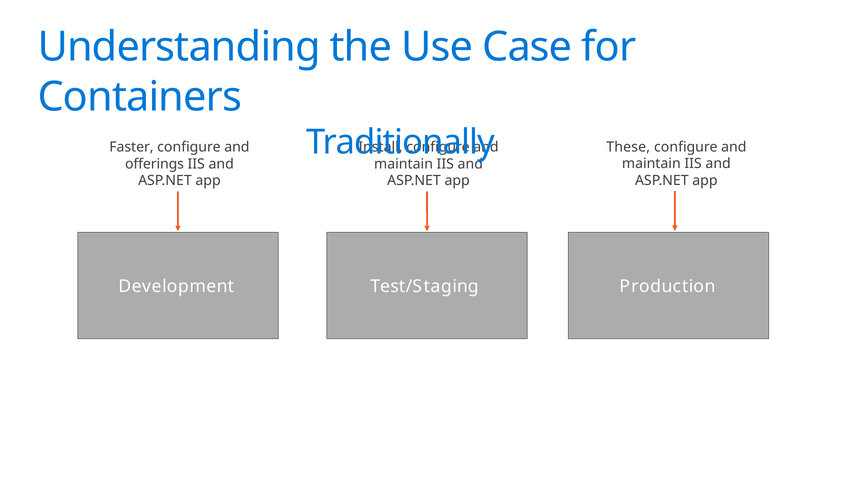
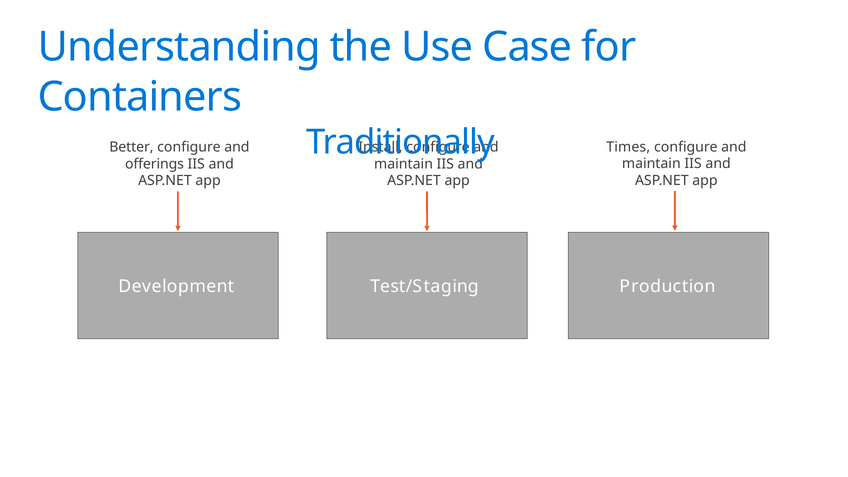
These: These -> Times
Faster: Faster -> Better
